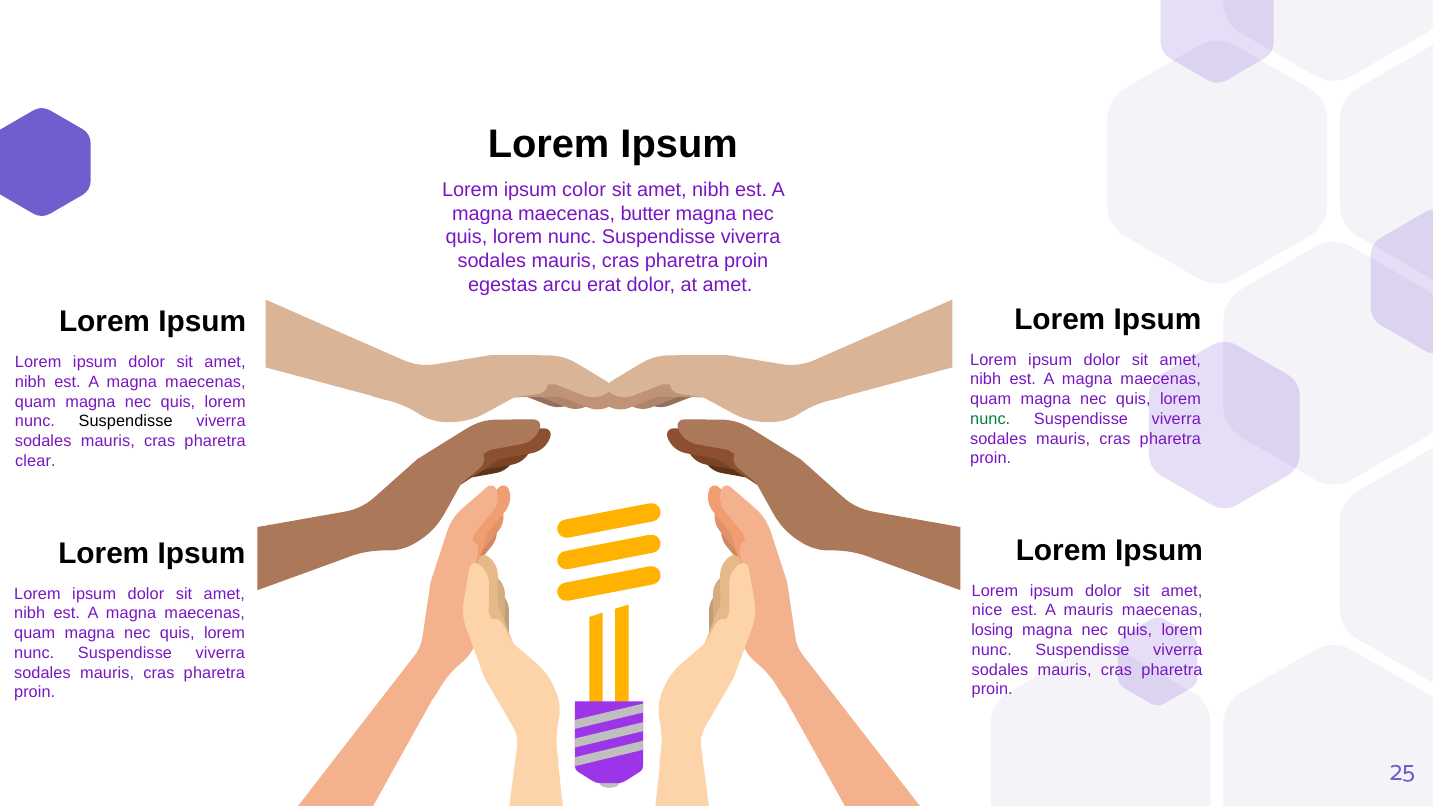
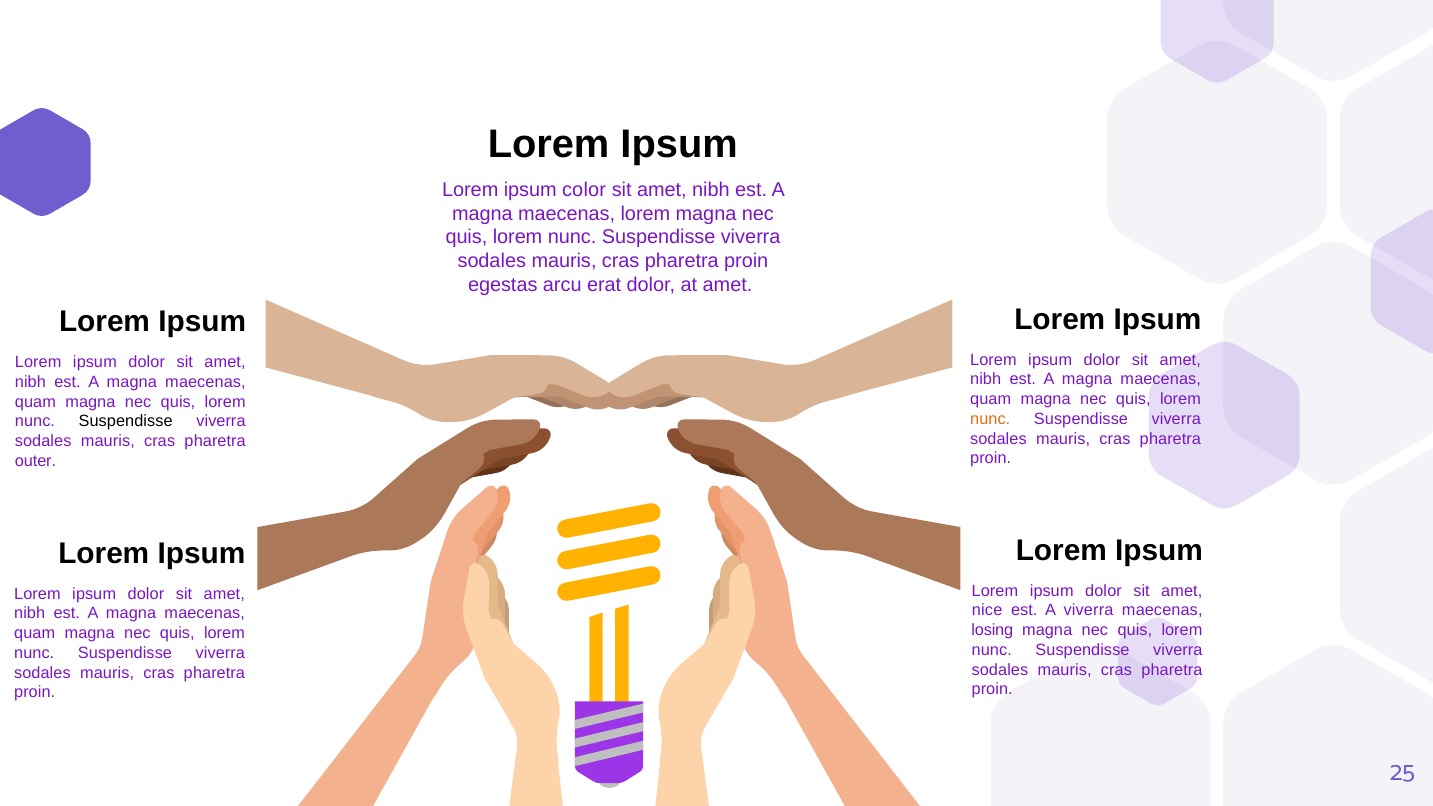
maecenas butter: butter -> lorem
nunc at (990, 419) colour: green -> orange
clear: clear -> outer
A mauris: mauris -> viverra
